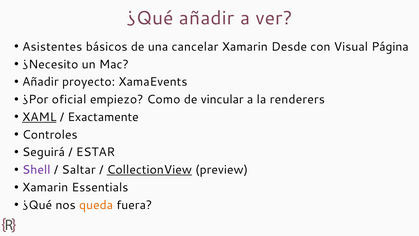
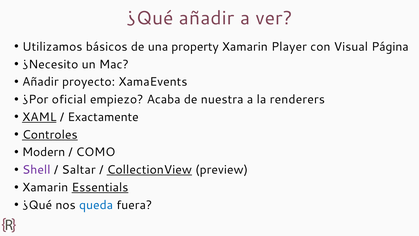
Asistentes: Asistentes -> Utilizamos
cancelar: cancelar -> property
Desde: Desde -> Player
Como: Como -> Acaba
vincular: vincular -> nuestra
Controles underline: none -> present
Seguirá: Seguirá -> Modern
ESTAR: ESTAR -> COMO
Essentials underline: none -> present
queda colour: orange -> blue
